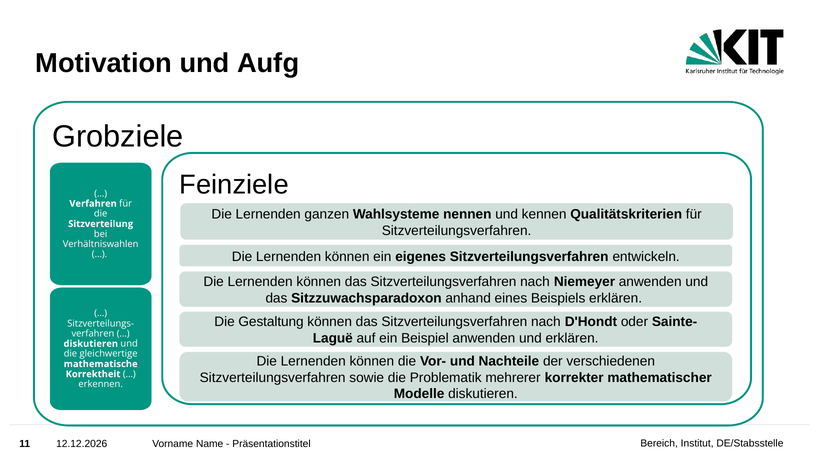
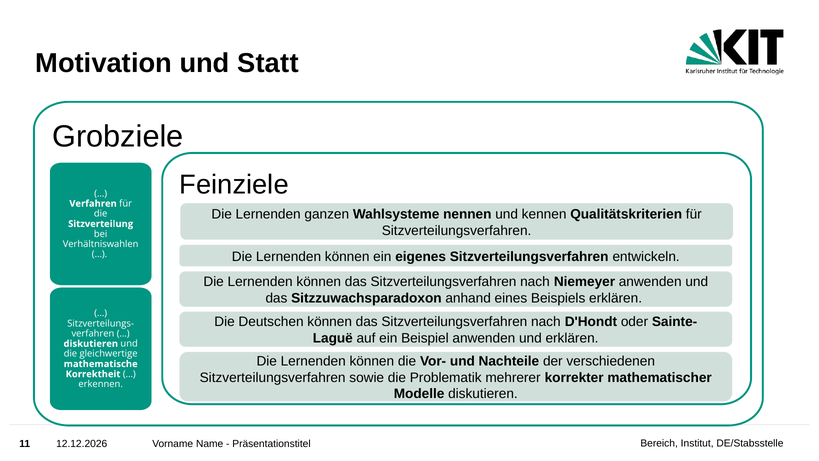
Aufg: Aufg -> Statt
Gestaltung: Gestaltung -> Deutschen
